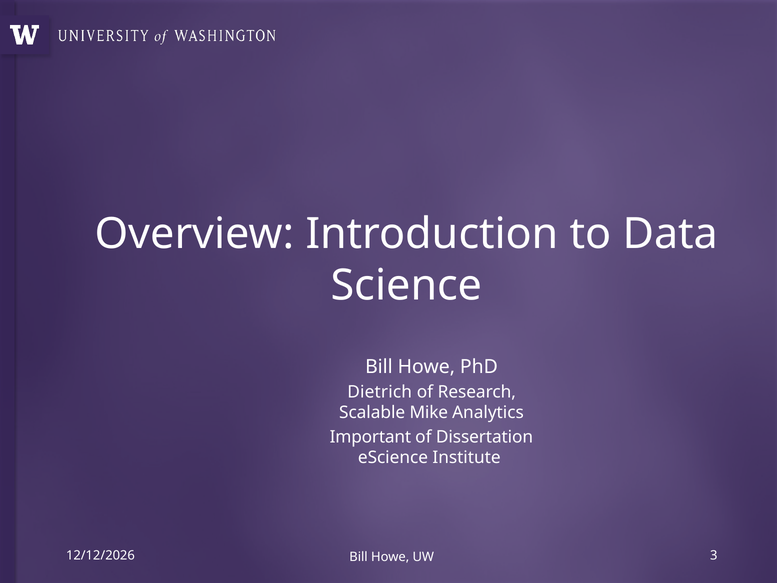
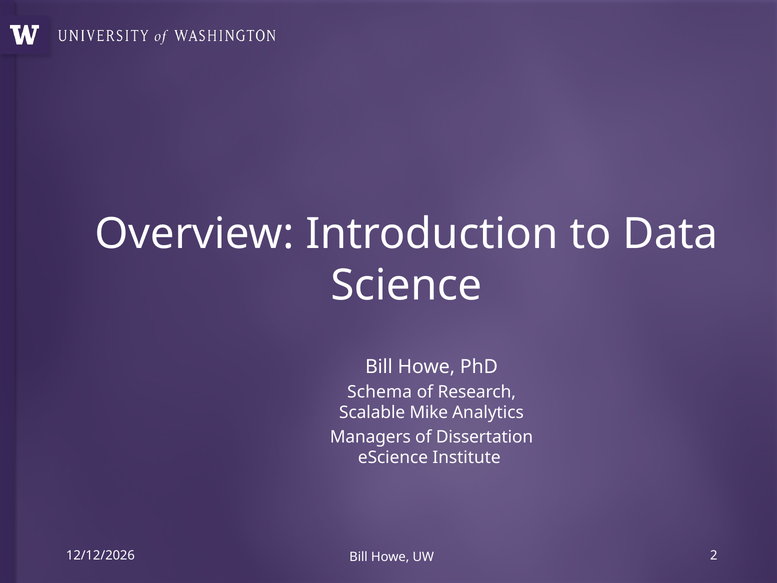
Dietrich: Dietrich -> Schema
Important: Important -> Managers
3: 3 -> 2
